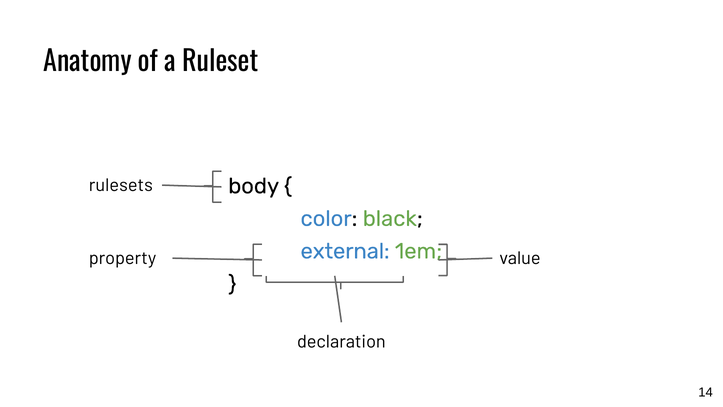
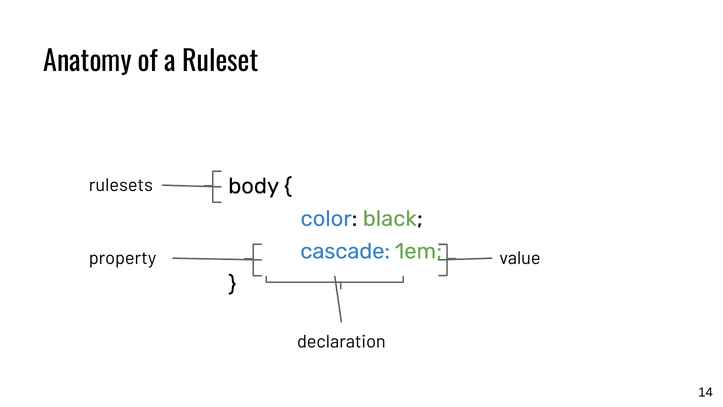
external: external -> cascade
